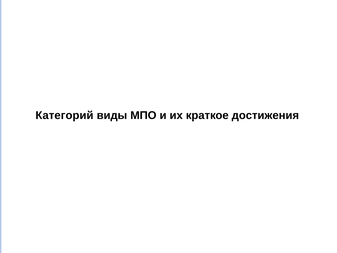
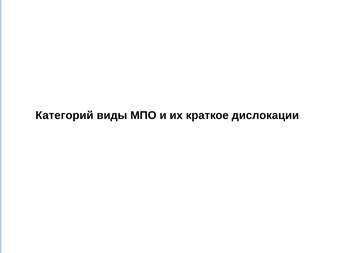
достижения: достижения -> дислокации
